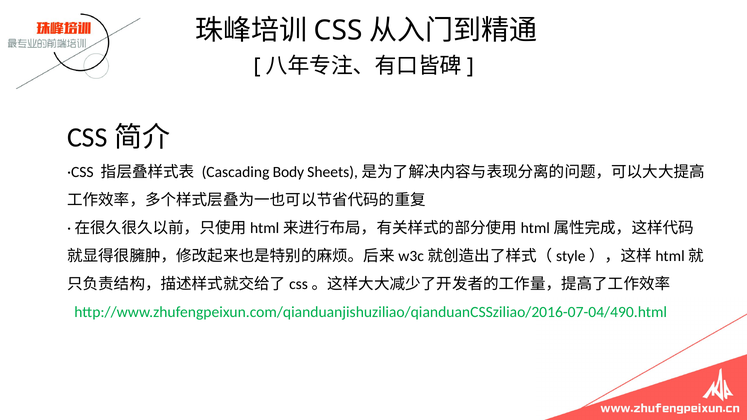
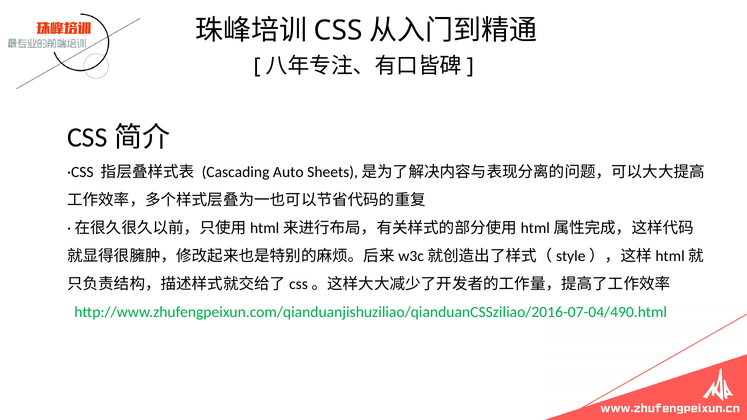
Body: Body -> Auto
